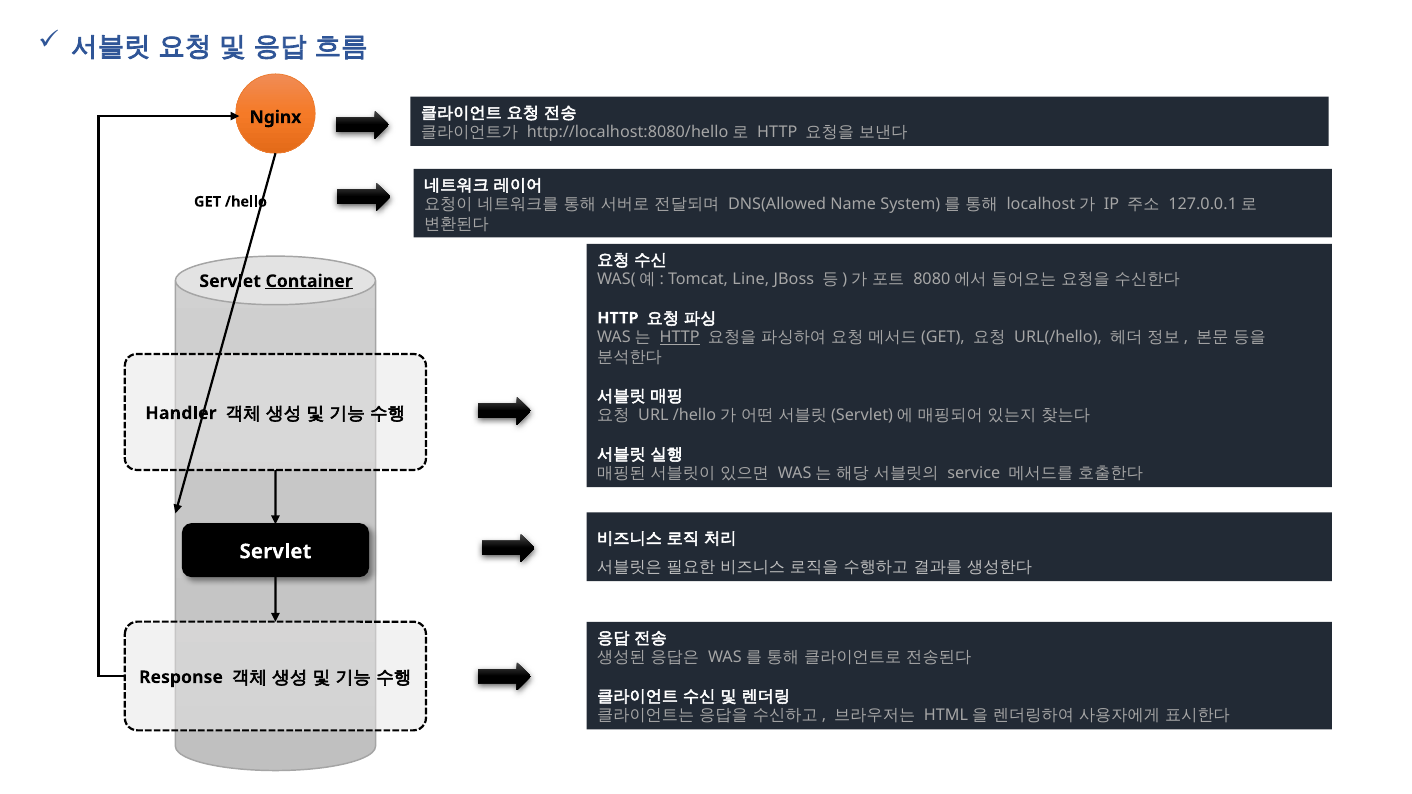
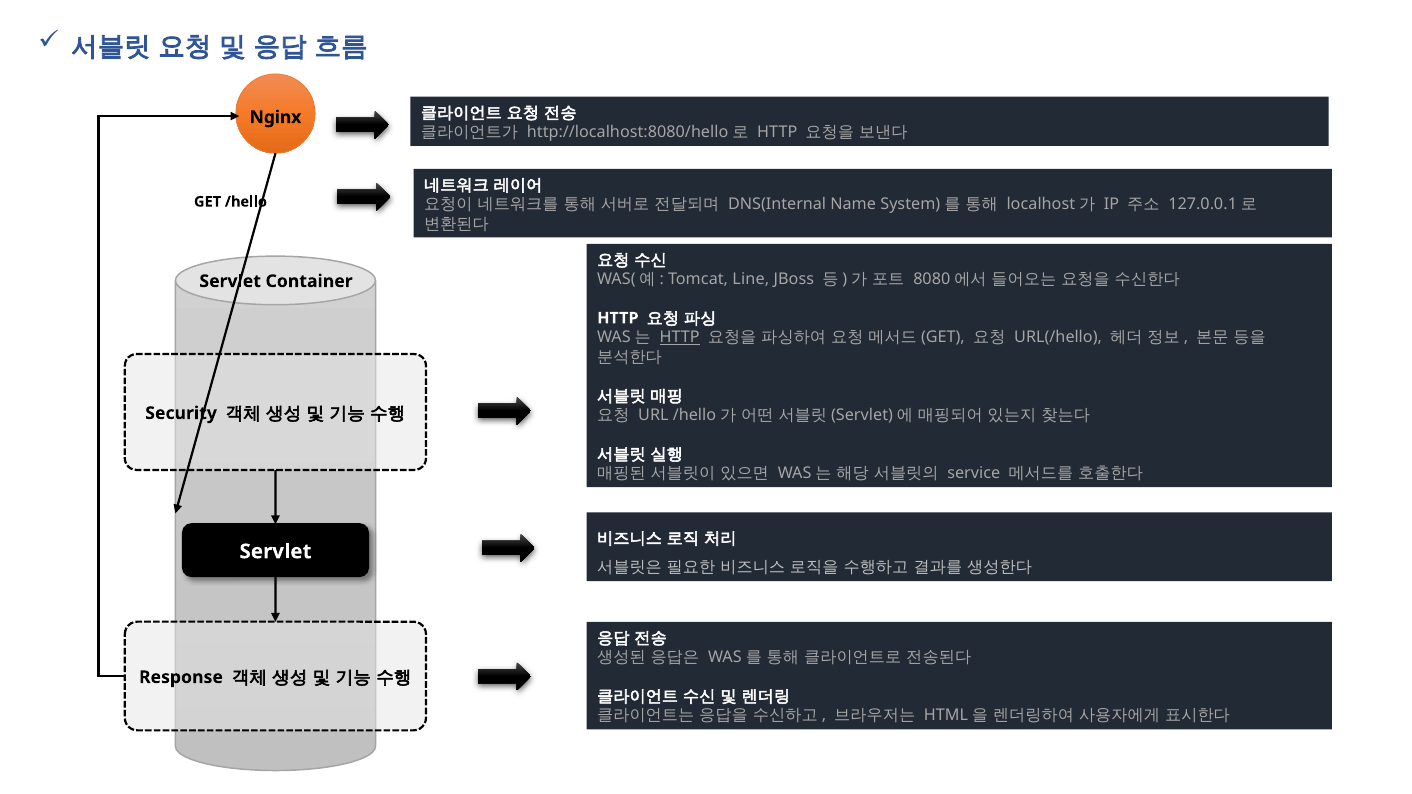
DNS(Allowed: DNS(Allowed -> DNS(Internal
Container underline: present -> none
Handler: Handler -> Security
